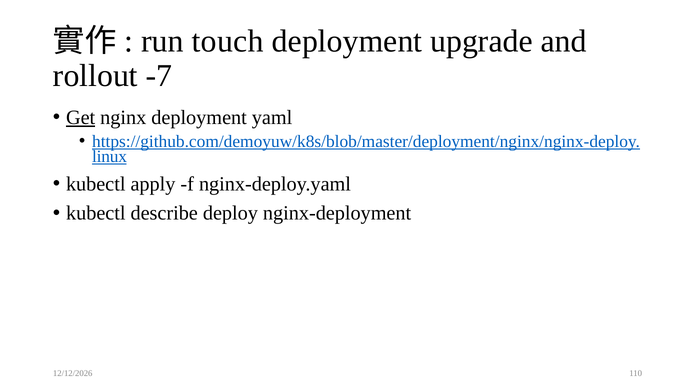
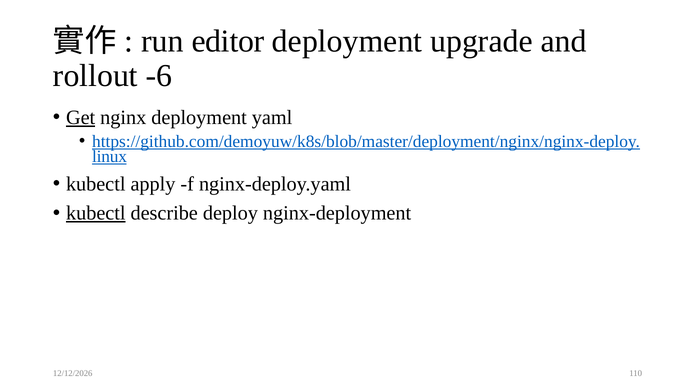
touch: touch -> editor
-7: -7 -> -6
kubectl at (96, 213) underline: none -> present
